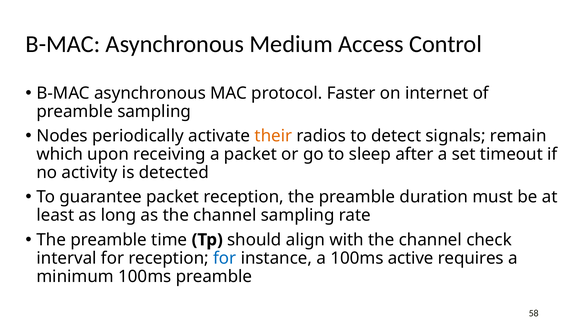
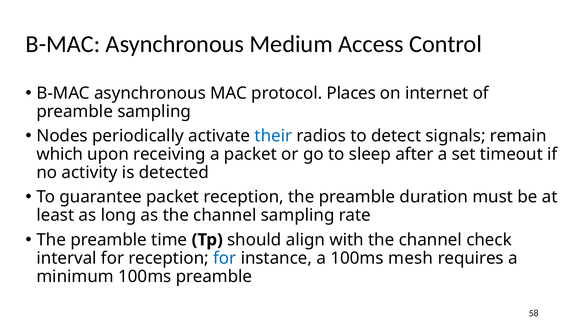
Faster: Faster -> Places
their colour: orange -> blue
active: active -> mesh
